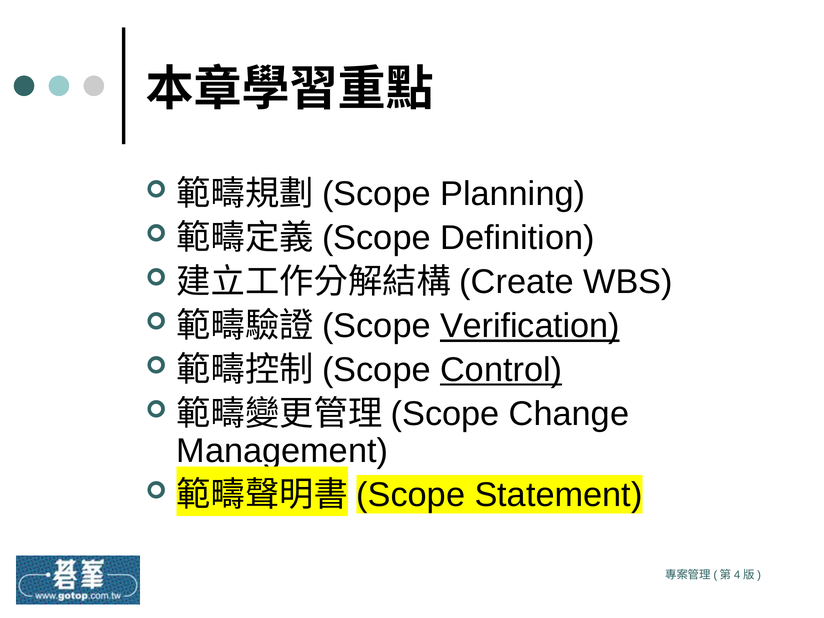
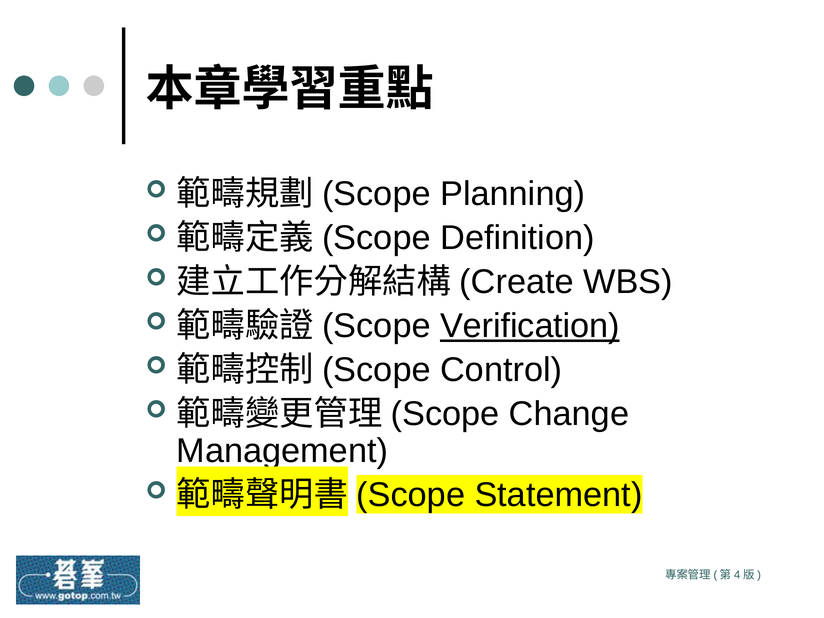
Control underline: present -> none
